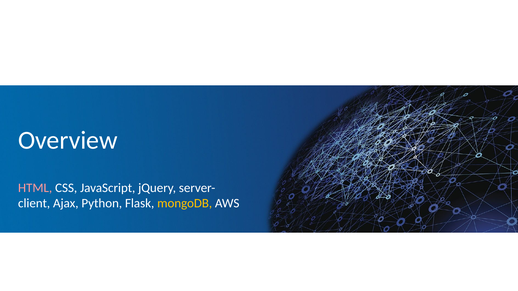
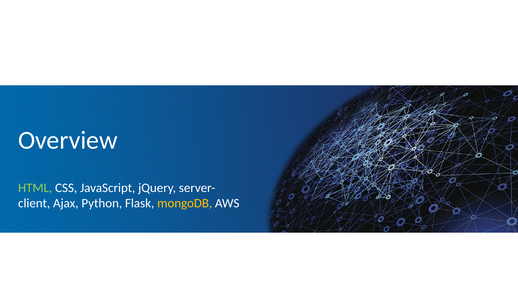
HTML colour: pink -> light green
